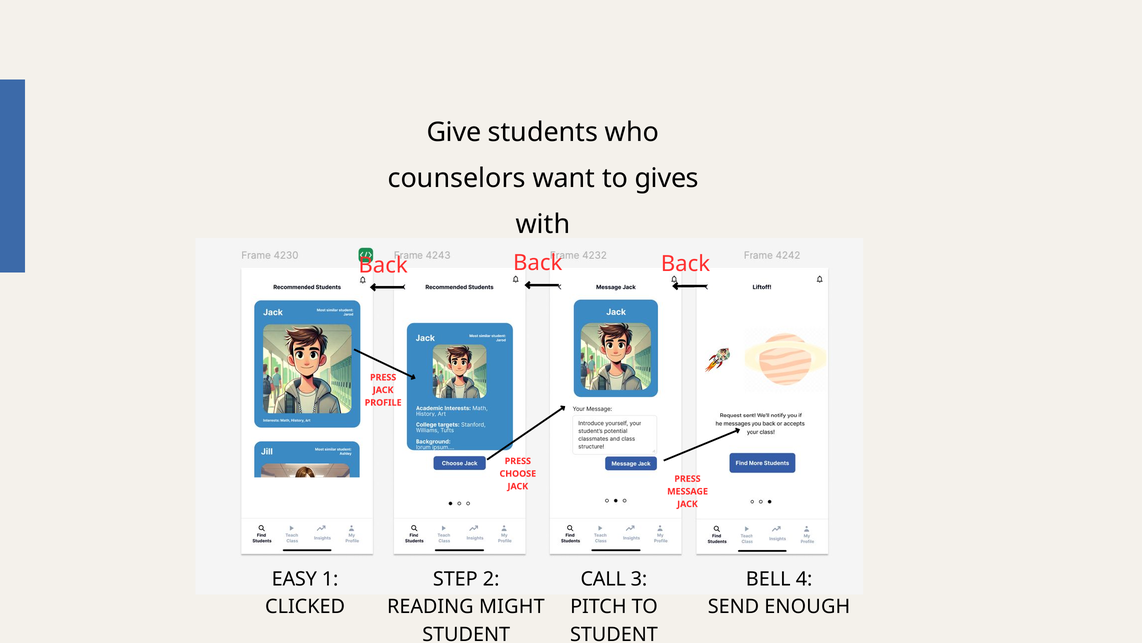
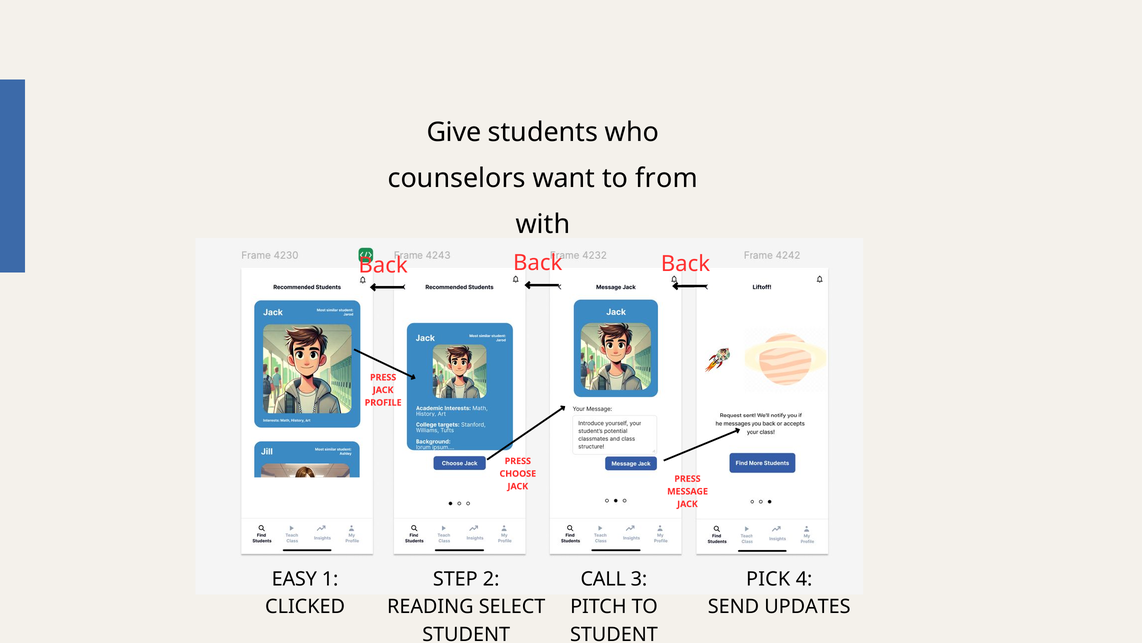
gives: gives -> from
BELL: BELL -> PICK
MIGHT: MIGHT -> SELECT
ENOUGH: ENOUGH -> UPDATES
